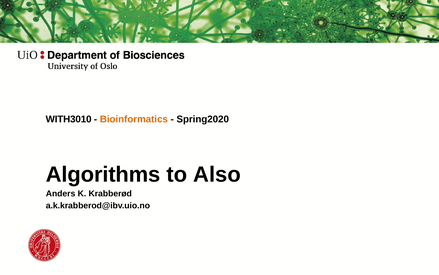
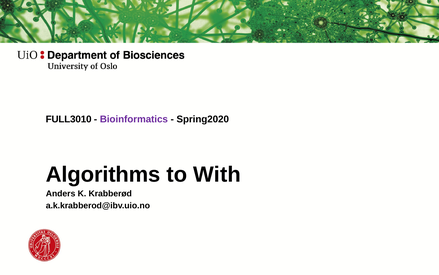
WITH3010: WITH3010 -> FULL3010
Bioinformatics colour: orange -> purple
Also: Also -> With
